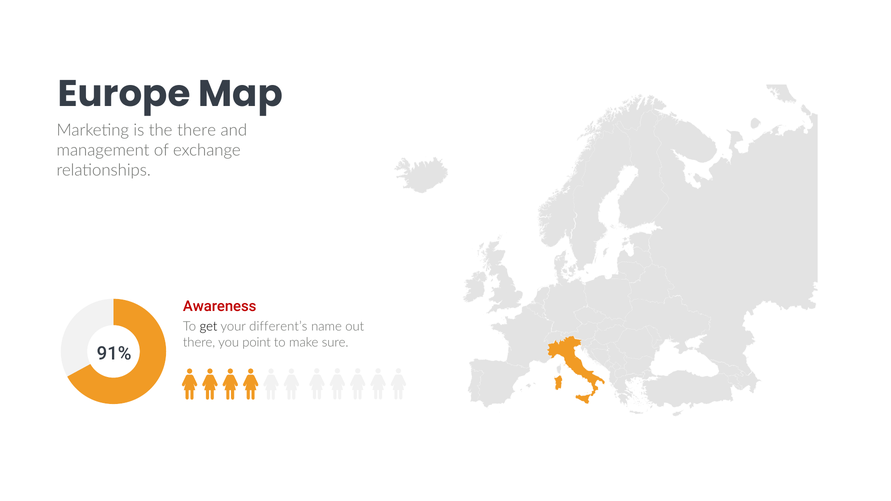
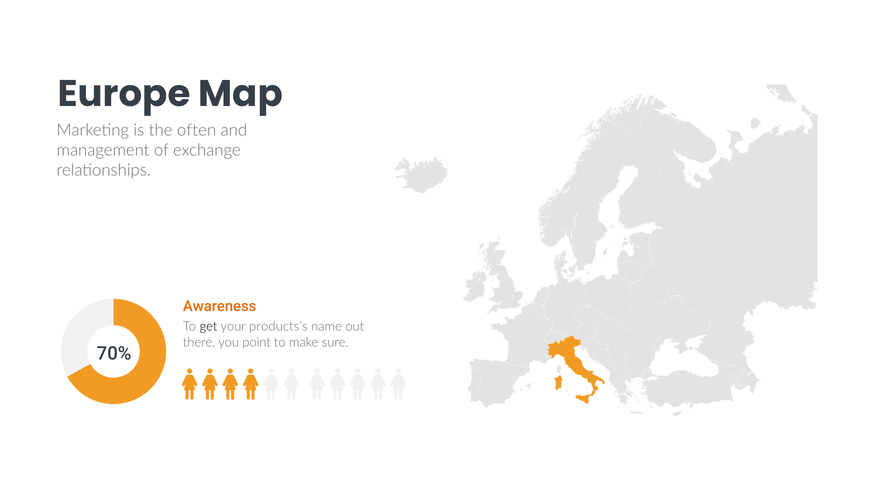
the there: there -> often
Awareness colour: red -> orange
different’s: different’s -> products’s
91%: 91% -> 70%
